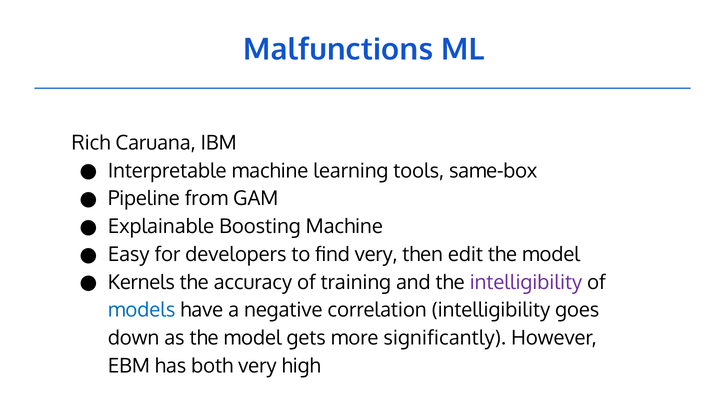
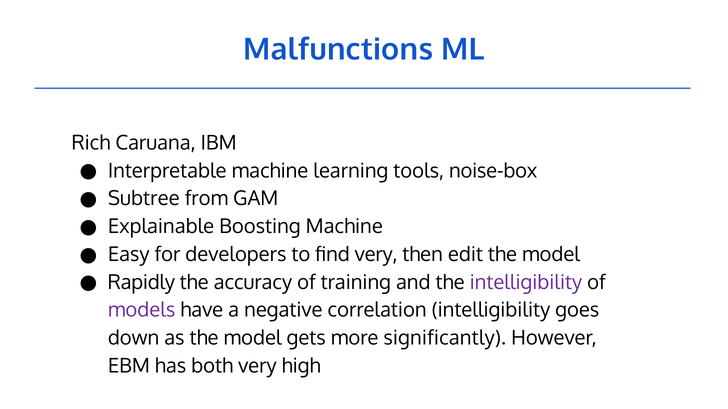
same-box: same-box -> noise-box
Pipeline: Pipeline -> Subtree
Kernels: Kernels -> Rapidly
models colour: blue -> purple
